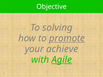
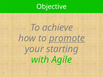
solving: solving -> achieve
achieve: achieve -> starting
Agile underline: present -> none
